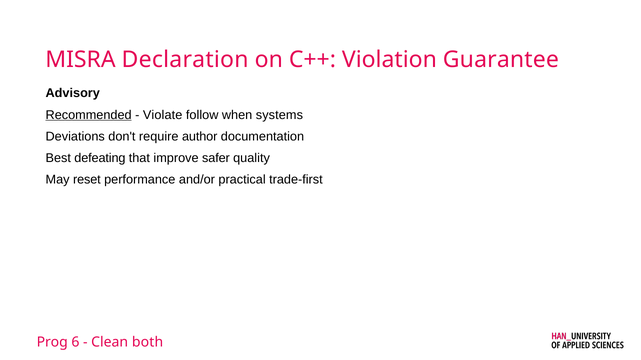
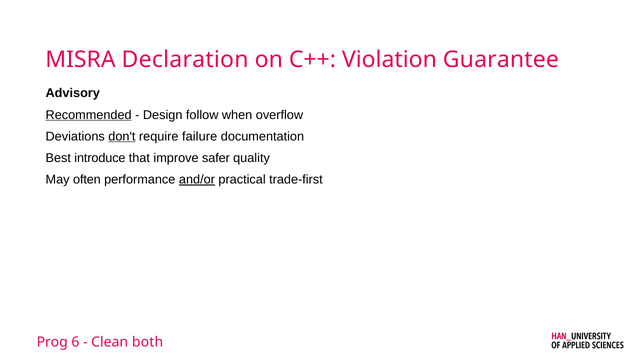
Violate: Violate -> Design
systems: systems -> overflow
don't underline: none -> present
author: author -> failure
defeating: defeating -> introduce
reset: reset -> often
and/or underline: none -> present
